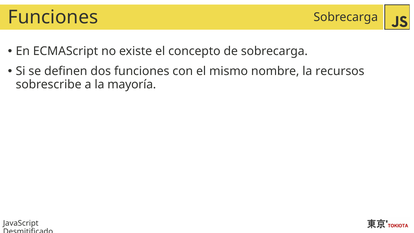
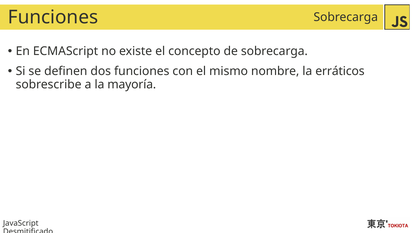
recursos: recursos -> erráticos
